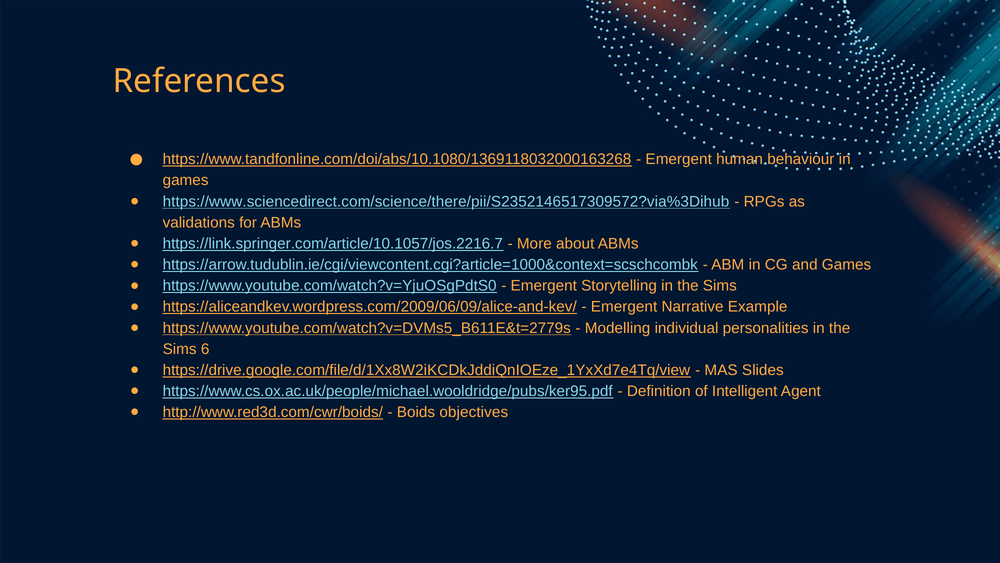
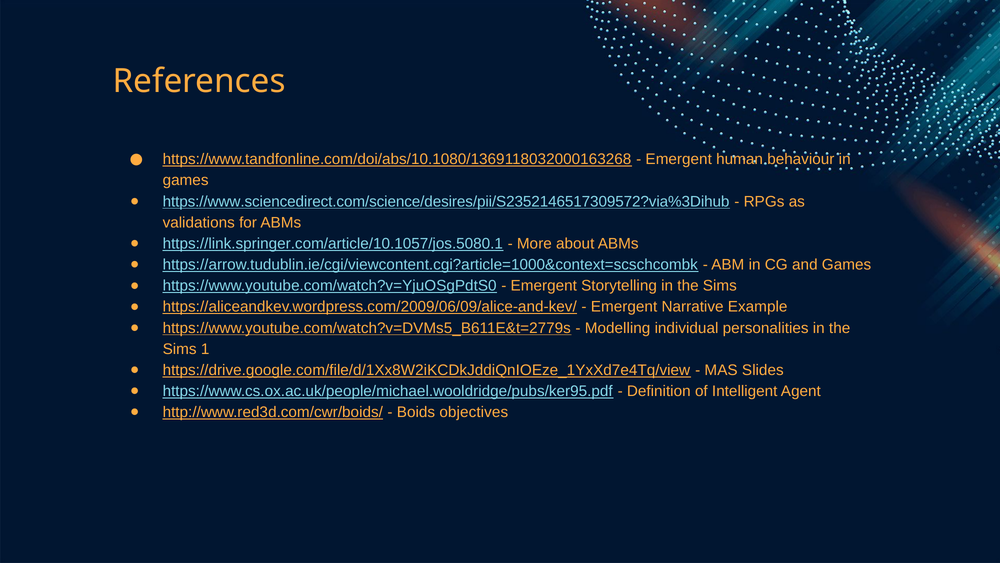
https://www.sciencedirect.com/science/there/pii/S2352146517309572?via%3Dihub: https://www.sciencedirect.com/science/there/pii/S2352146517309572?via%3Dihub -> https://www.sciencedirect.com/science/desires/pii/S2352146517309572?via%3Dihub
https://link.springer.com/article/10.1057/jos.2216.7: https://link.springer.com/article/10.1057/jos.2216.7 -> https://link.springer.com/article/10.1057/jos.5080.1
6: 6 -> 1
